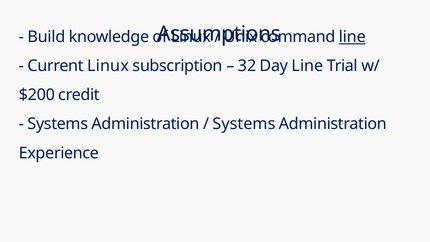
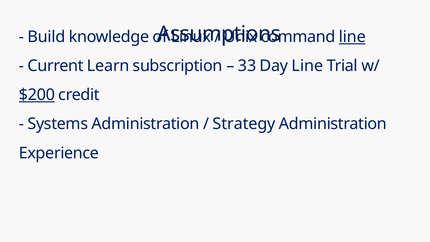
Current Linux: Linux -> Learn
32: 32 -> 33
$200 underline: none -> present
Systems at (244, 124): Systems -> Strategy
